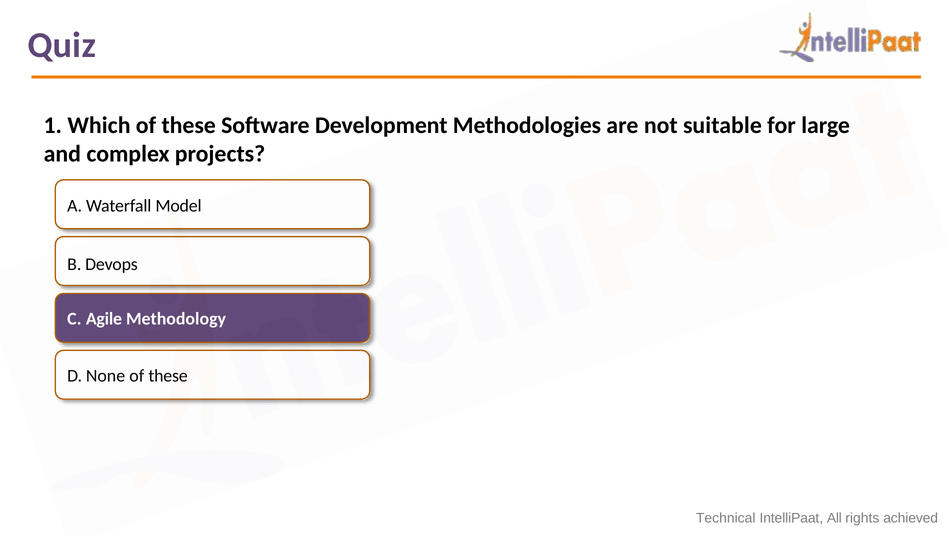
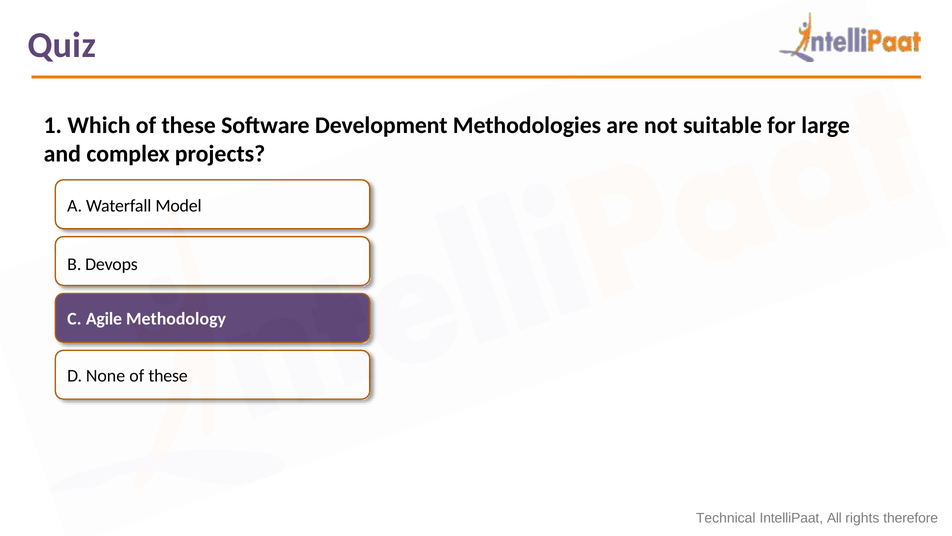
achieved: achieved -> therefore
